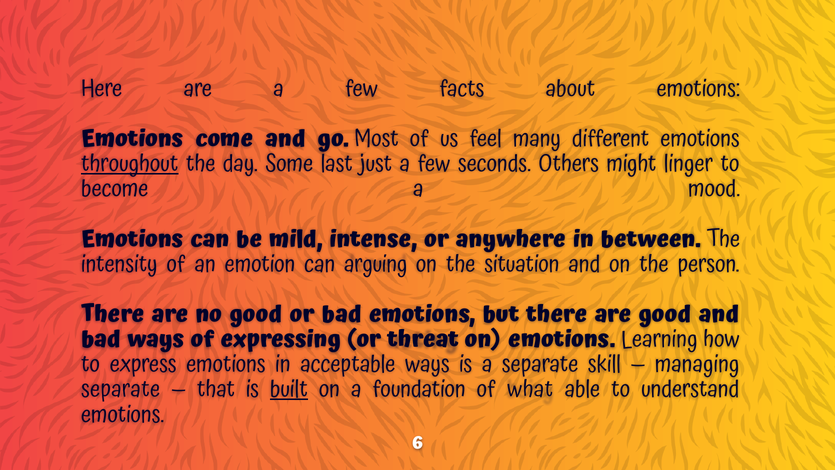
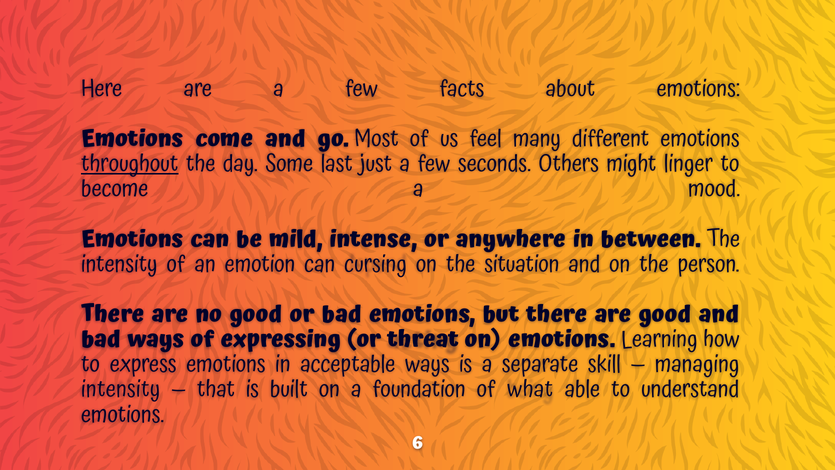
arguing: arguing -> cursing
separate at (121, 389): separate -> intensity
built underline: present -> none
